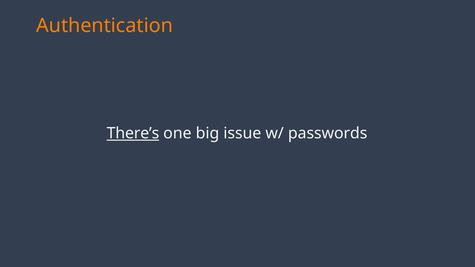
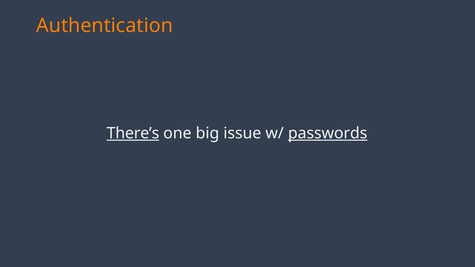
passwords underline: none -> present
